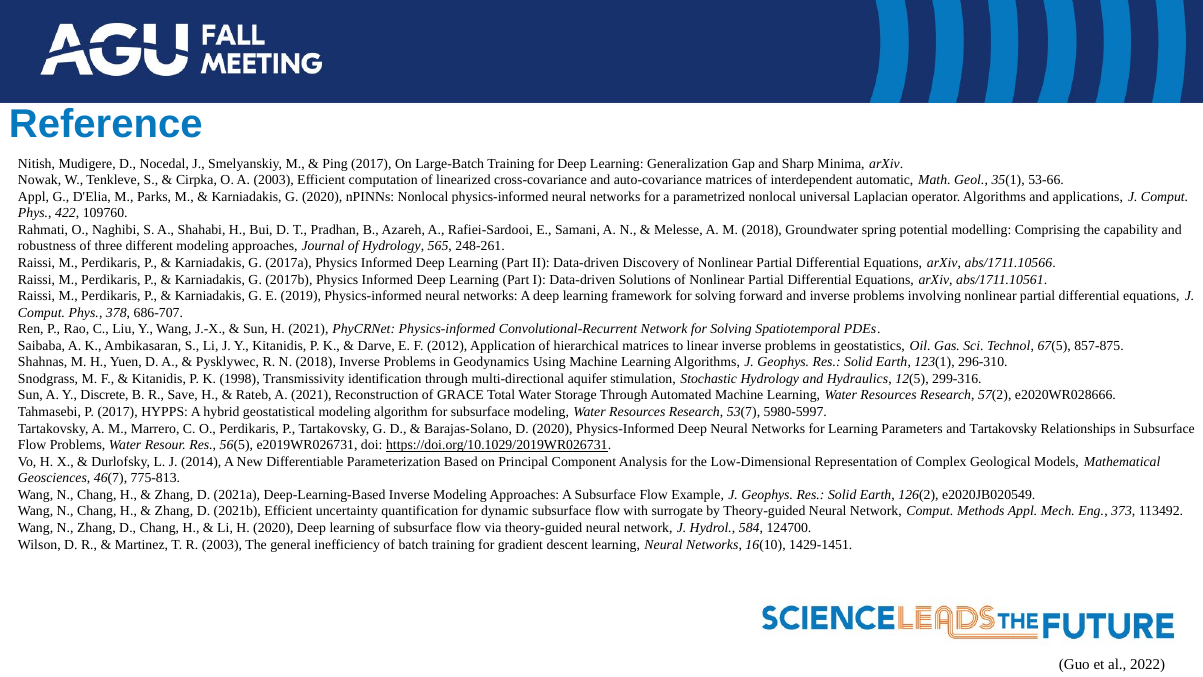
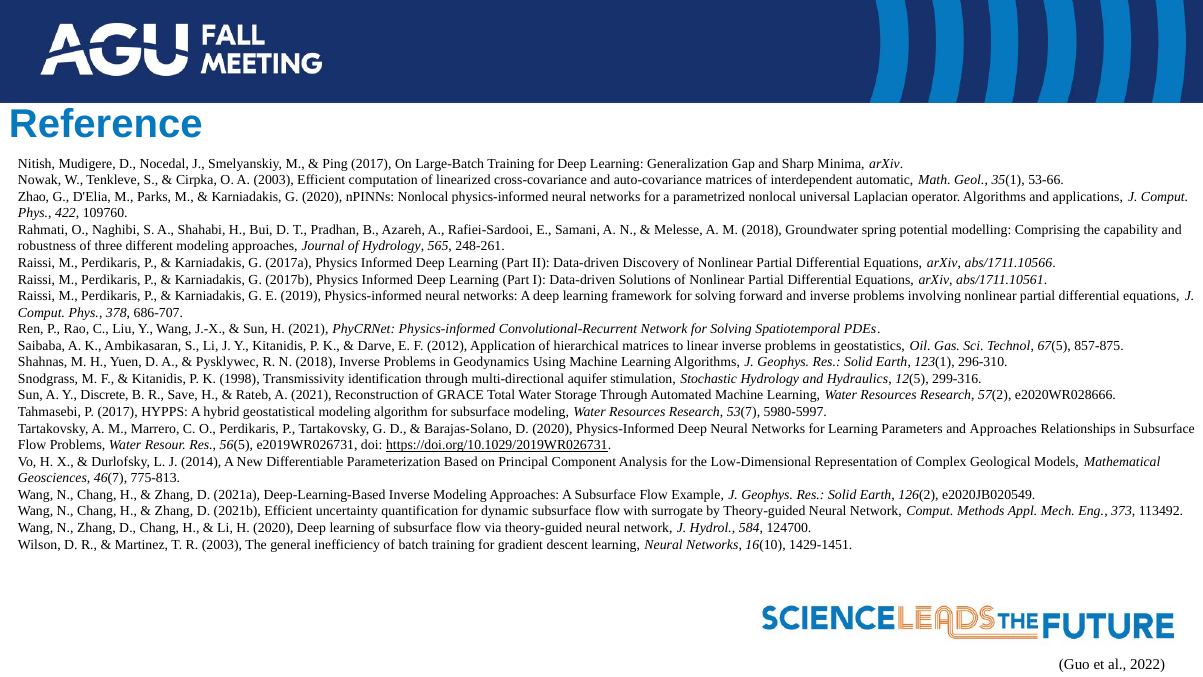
Appl at (34, 197): Appl -> Zhao
and Tartakovsky: Tartakovsky -> Approaches
